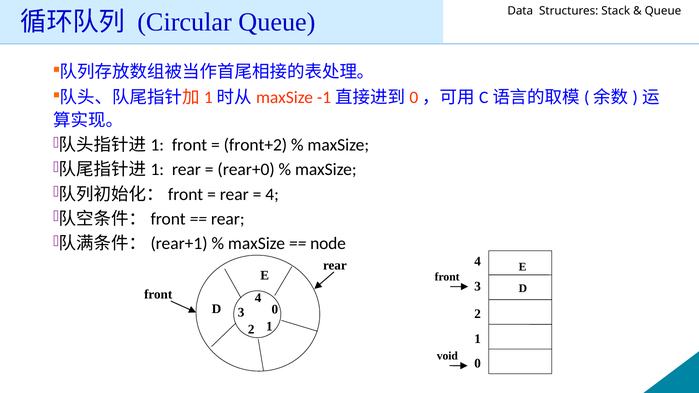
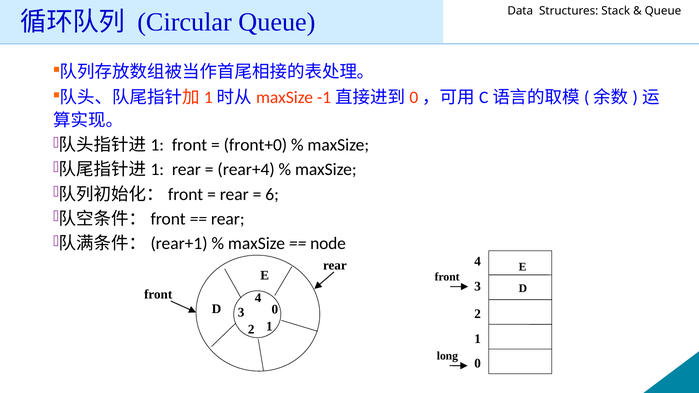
front+2: front+2 -> front+0
rear+0: rear+0 -> rear+4
4 at (272, 194): 4 -> 6
void: void -> long
